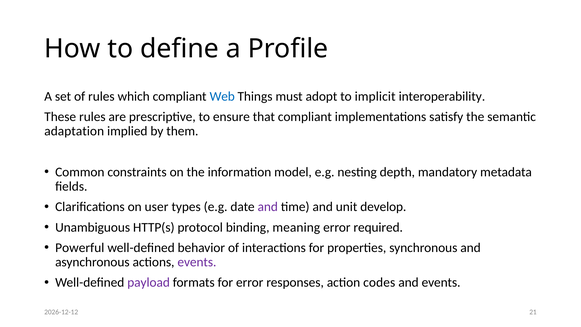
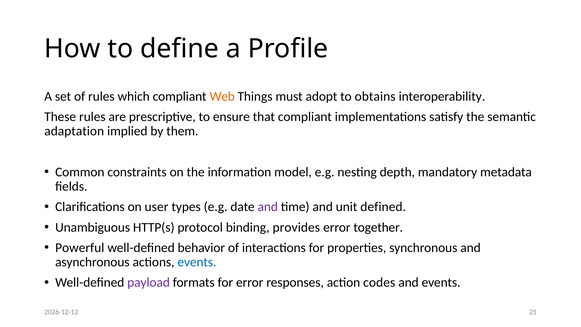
Web colour: blue -> orange
implicit: implicit -> obtains
develop: develop -> defined
meaning: meaning -> provides
required: required -> together
events at (197, 262) colour: purple -> blue
